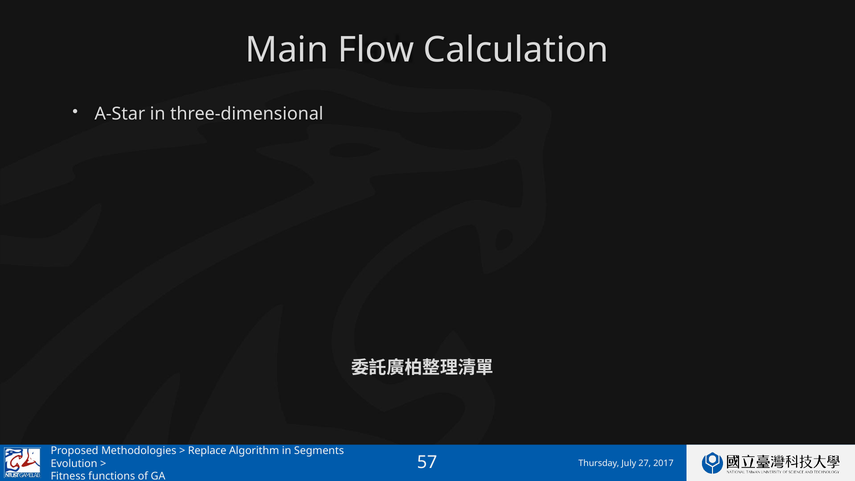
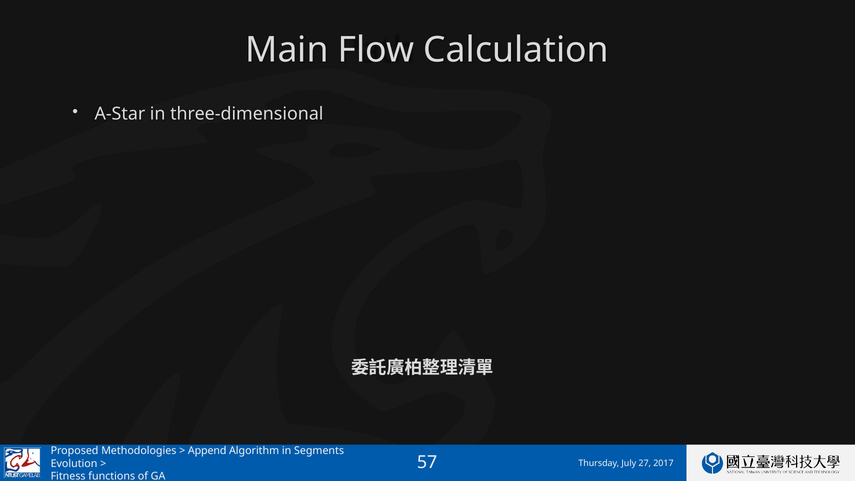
Replace: Replace -> Append
